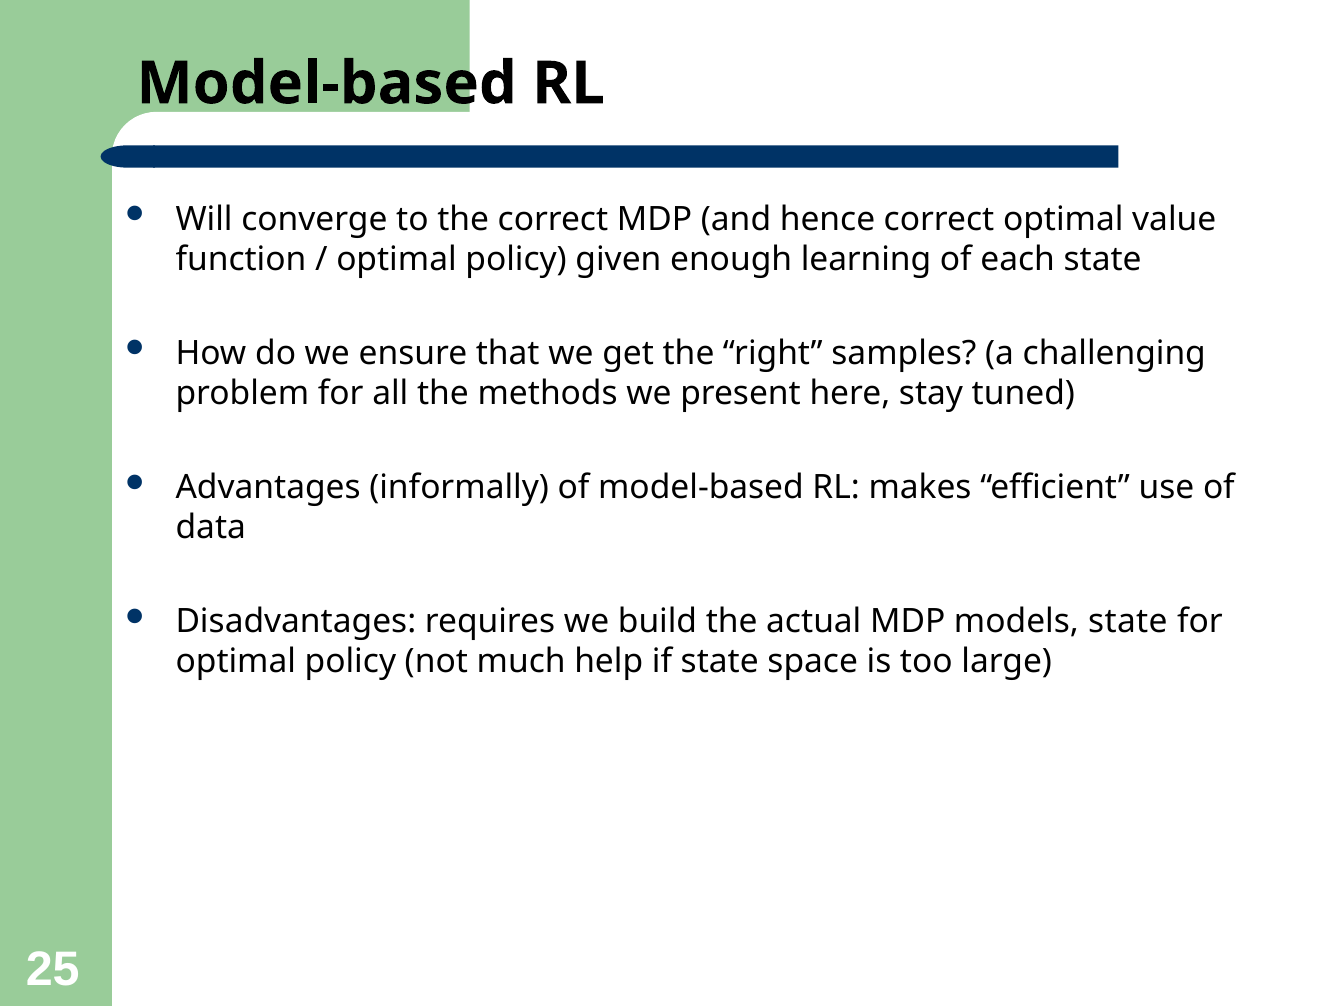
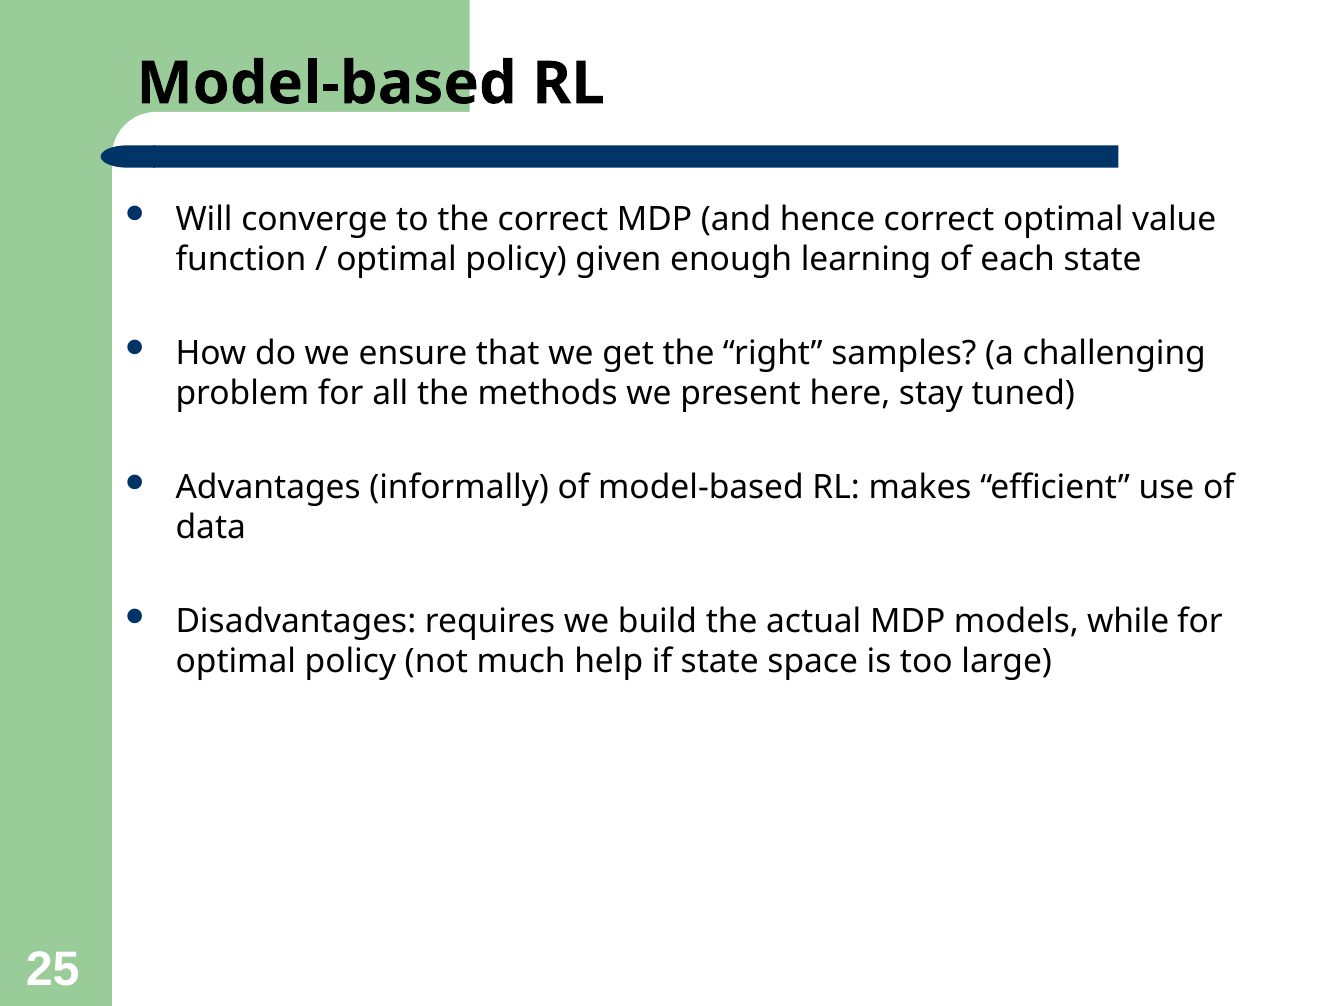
models state: state -> while
